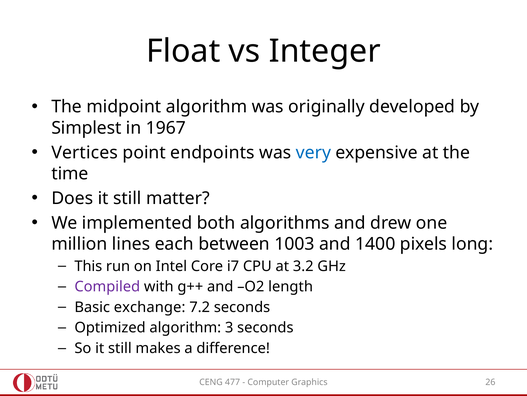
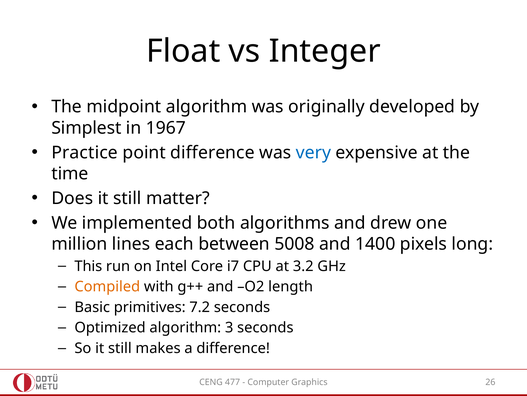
Vertices: Vertices -> Practice
point endpoints: endpoints -> difference
1003: 1003 -> 5008
Compiled colour: purple -> orange
exchange: exchange -> primitives
